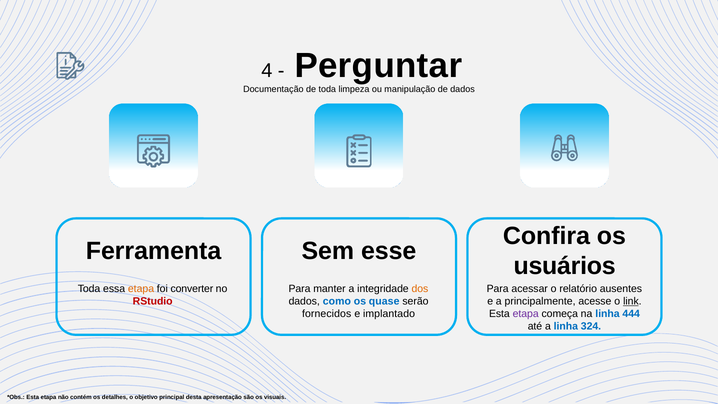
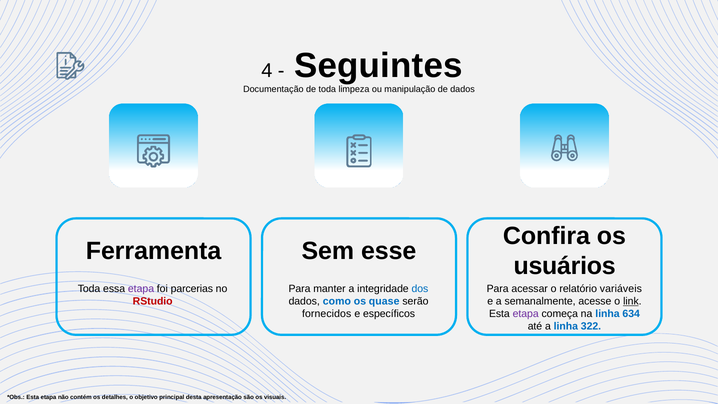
Perguntar: Perguntar -> Seguintes
etapa at (141, 289) colour: orange -> purple
converter: converter -> parcerias
dos colour: orange -> blue
ausentes: ausentes -> variáveis
principalmente: principalmente -> semanalmente
implantado: implantado -> específicos
444: 444 -> 634
324: 324 -> 322
